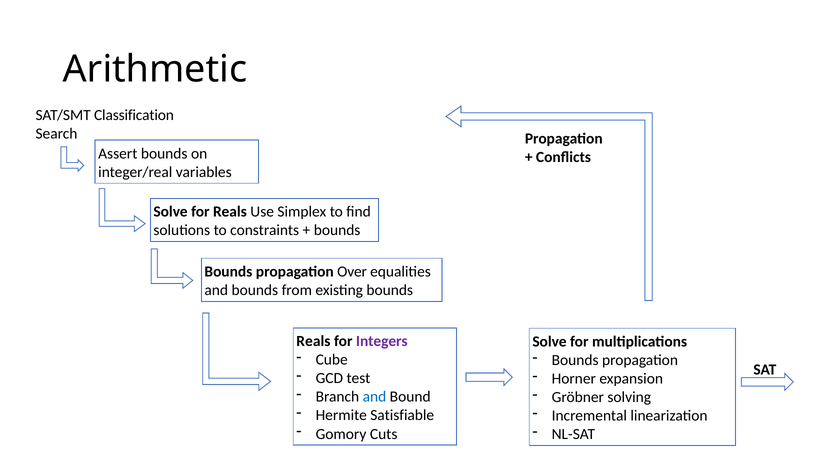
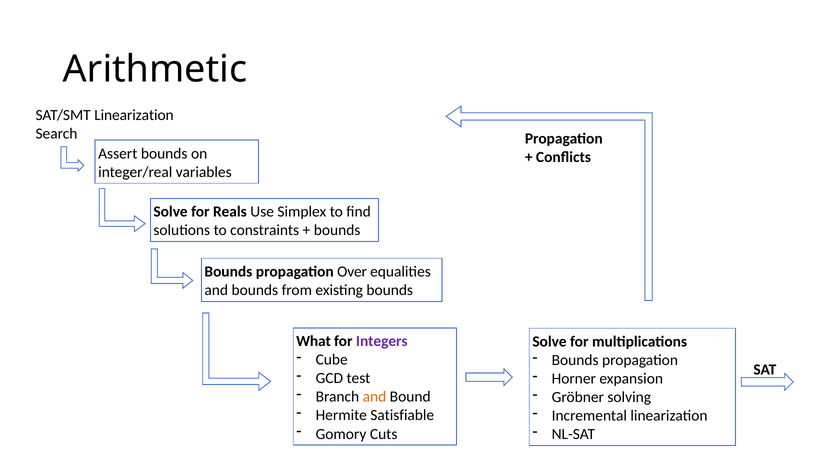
SAT/SMT Classification: Classification -> Linearization
Reals at (313, 342): Reals -> What
and at (375, 397) colour: blue -> orange
